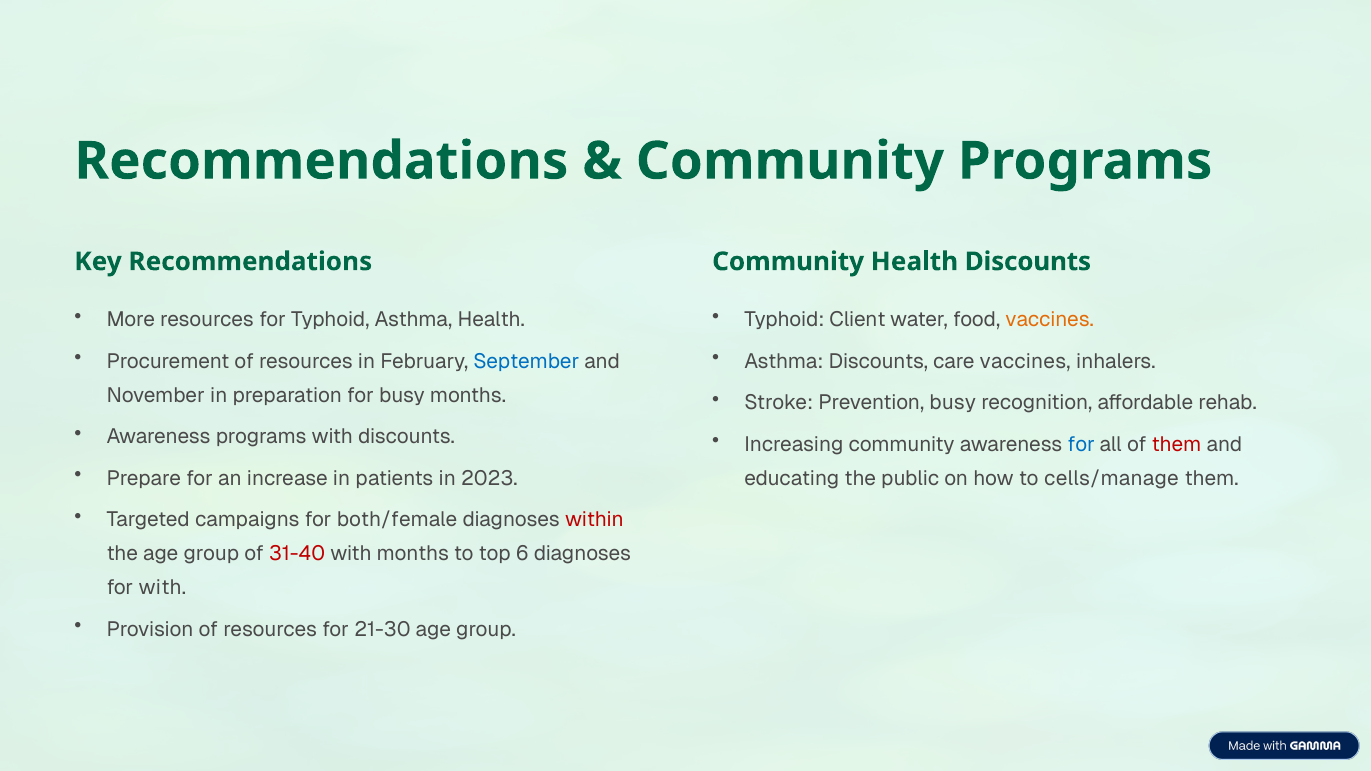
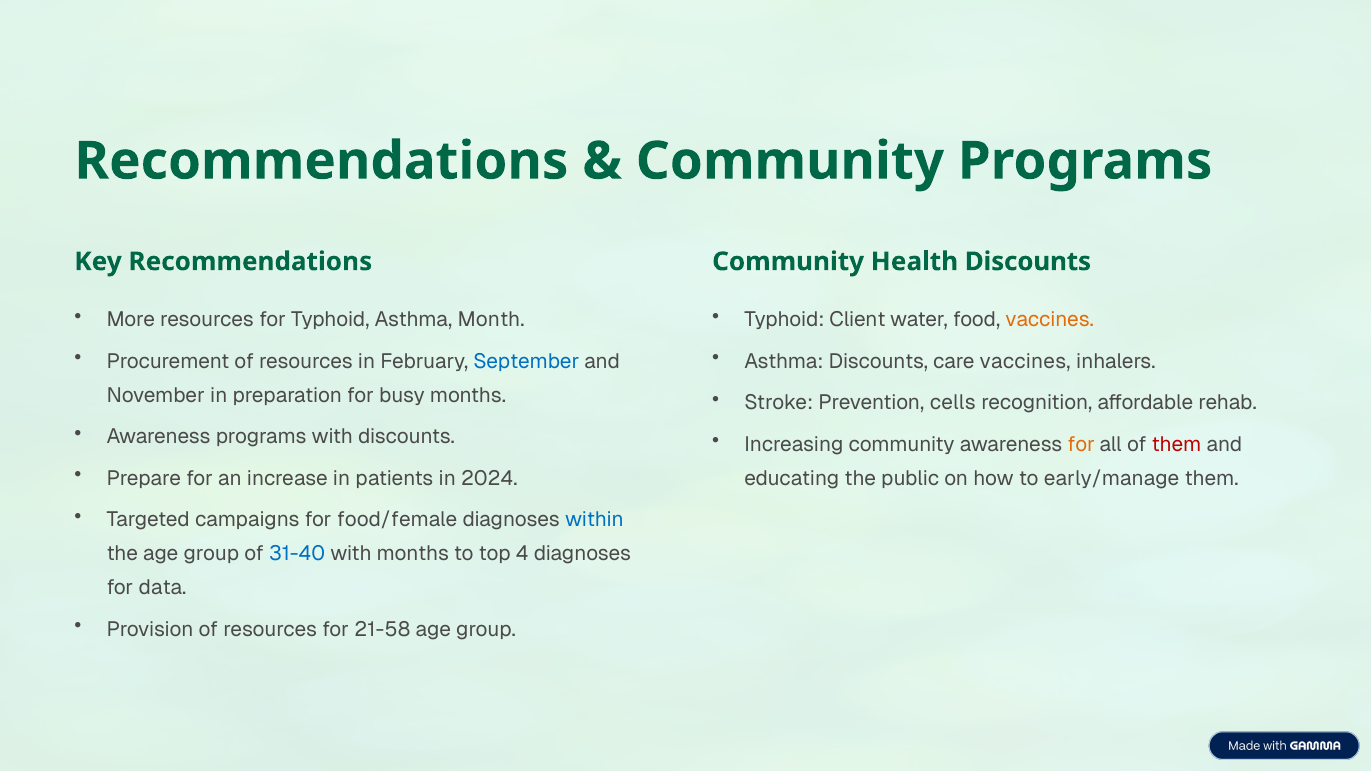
Asthma Health: Health -> Month
Prevention busy: busy -> cells
for at (1081, 444) colour: blue -> orange
2023: 2023 -> 2024
cells/manage: cells/manage -> early/manage
both/female: both/female -> food/female
within colour: red -> blue
31-40 colour: red -> blue
6: 6 -> 4
for with: with -> data
21-30: 21-30 -> 21-58
